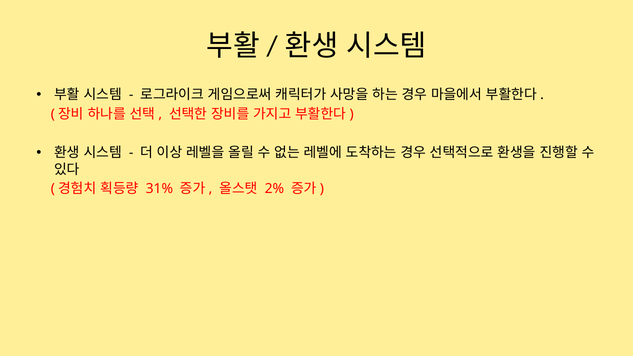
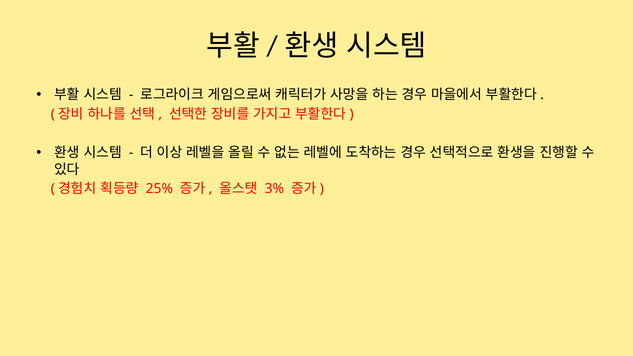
31%: 31% -> 25%
2%: 2% -> 3%
